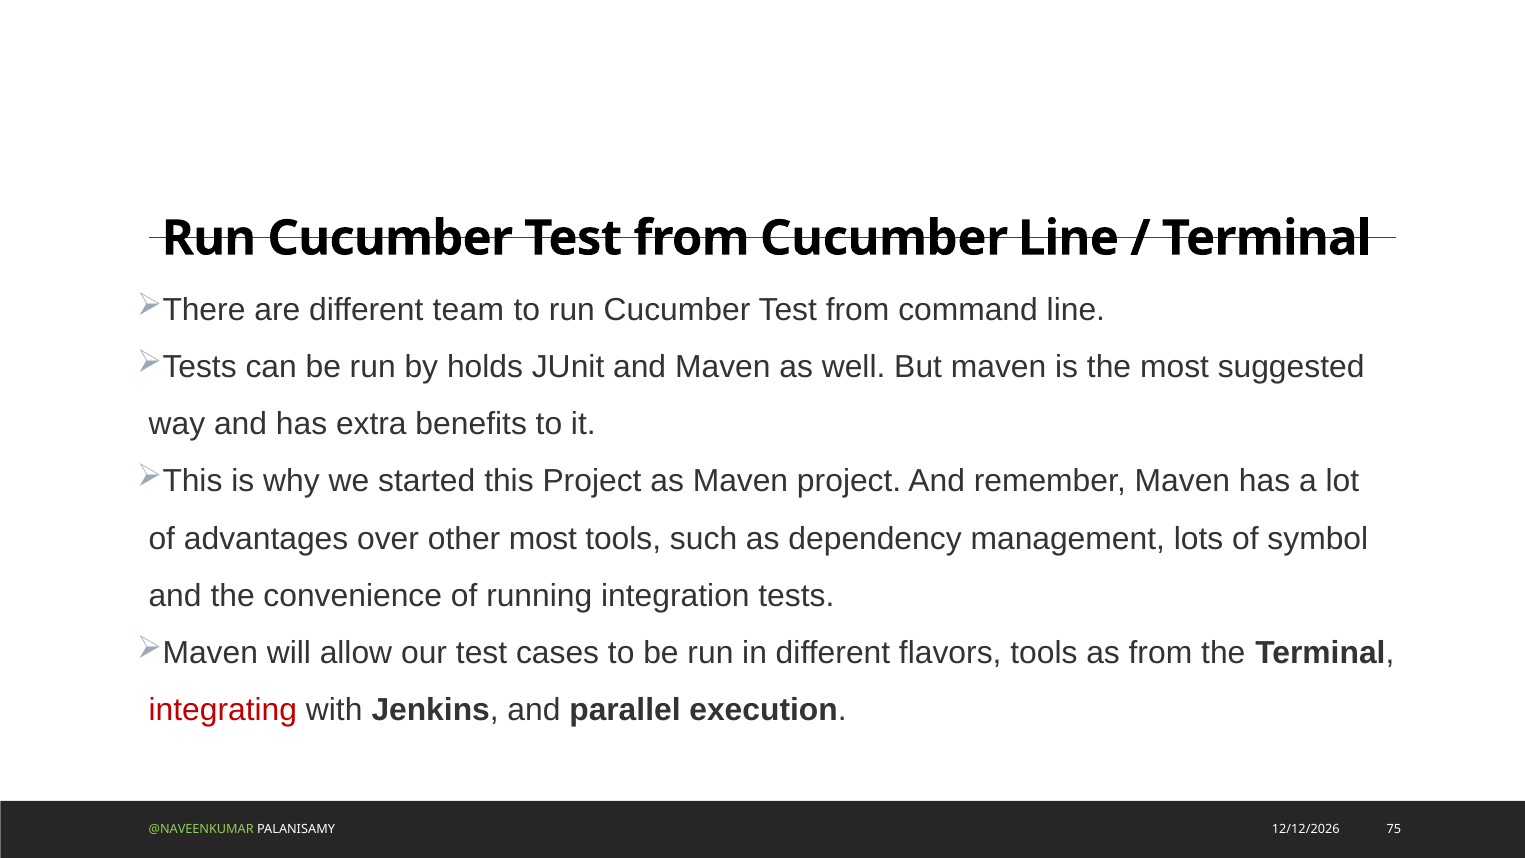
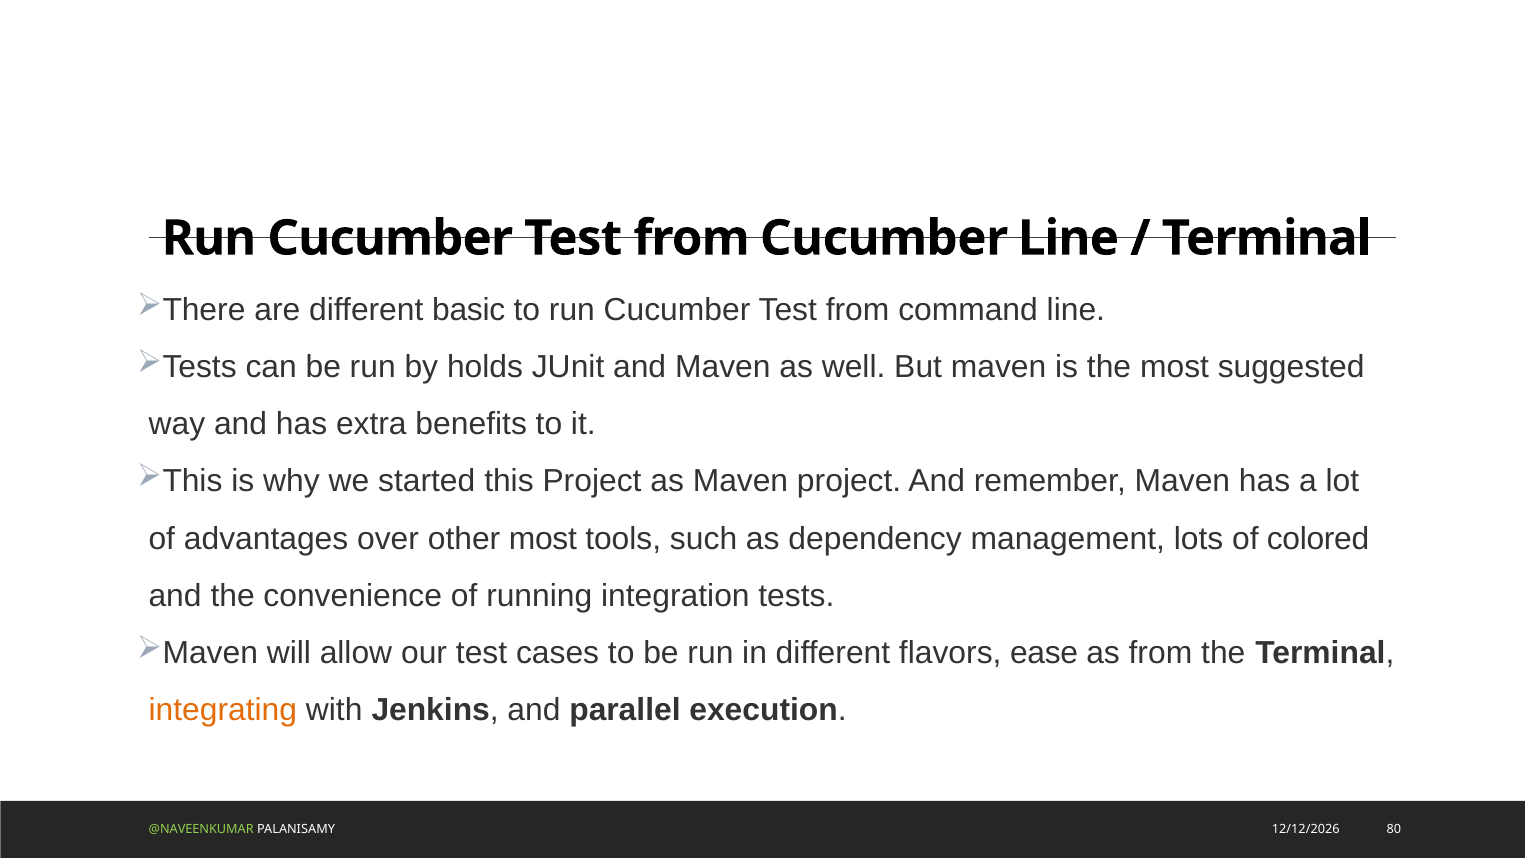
team: team -> basic
symbol: symbol -> colored
flavors tools: tools -> ease
integrating colour: red -> orange
75: 75 -> 80
